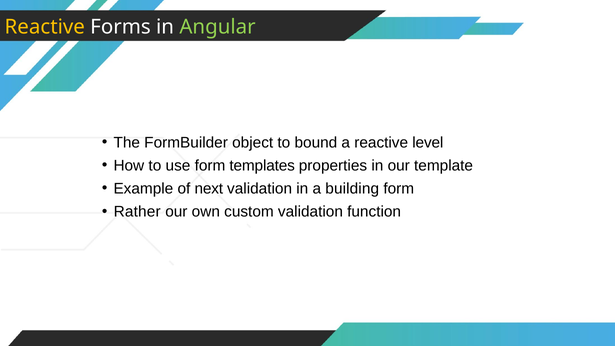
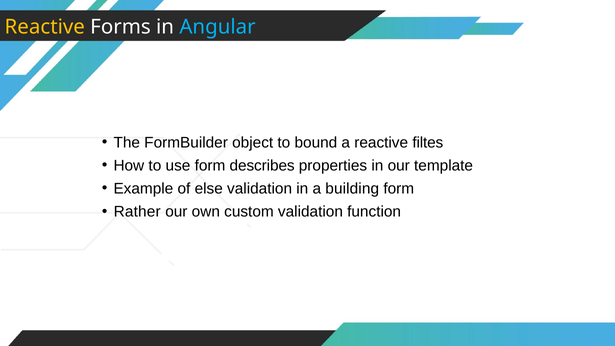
Angular colour: light green -> light blue
level: level -> filtes
templates: templates -> describes
next: next -> else
